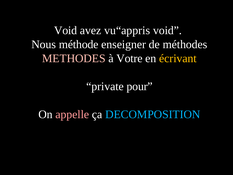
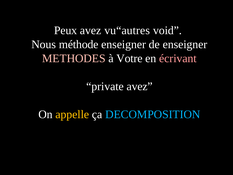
Void at (66, 30): Void -> Peux
vu“appris: vu“appris -> vu“autres
de méthodes: méthodes -> enseigner
écrivant colour: yellow -> pink
private pour: pour -> avez
appelle colour: pink -> yellow
